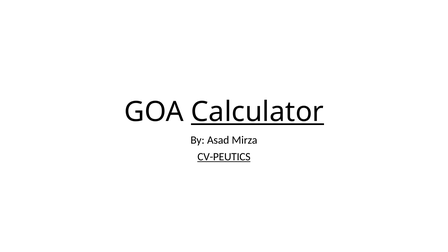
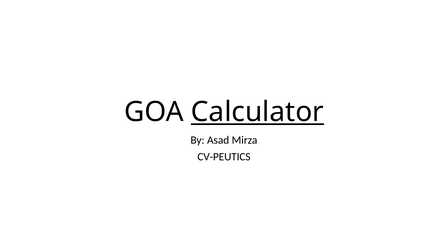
CV-PEUTICS underline: present -> none
